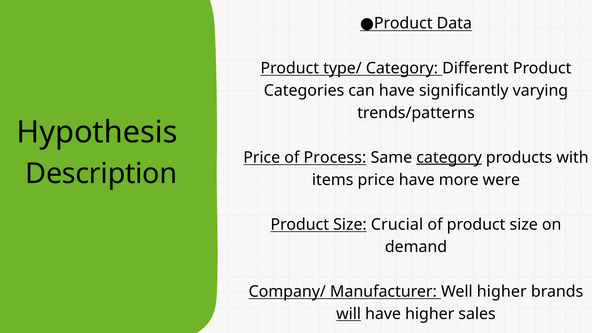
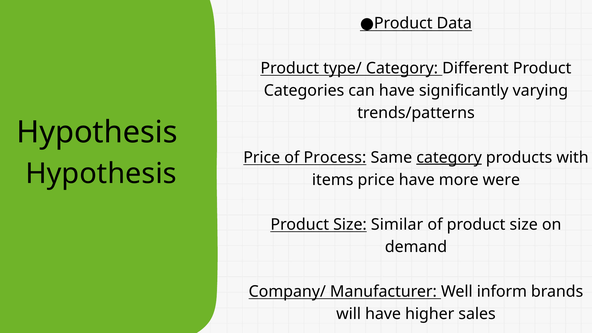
Description at (101, 174): Description -> Hypothesis
Crucial: Crucial -> Similar
Well higher: higher -> inform
will underline: present -> none
